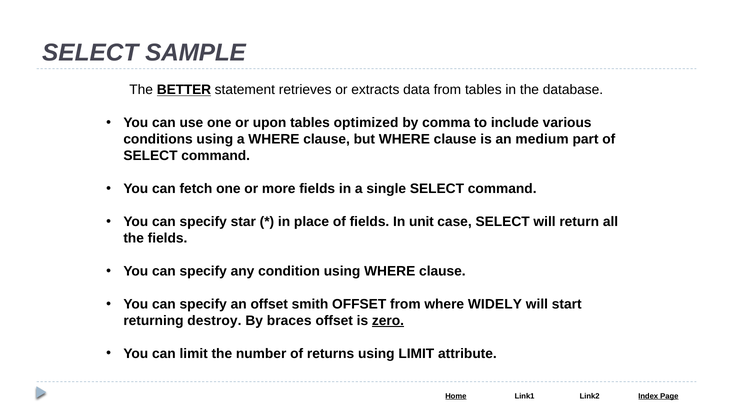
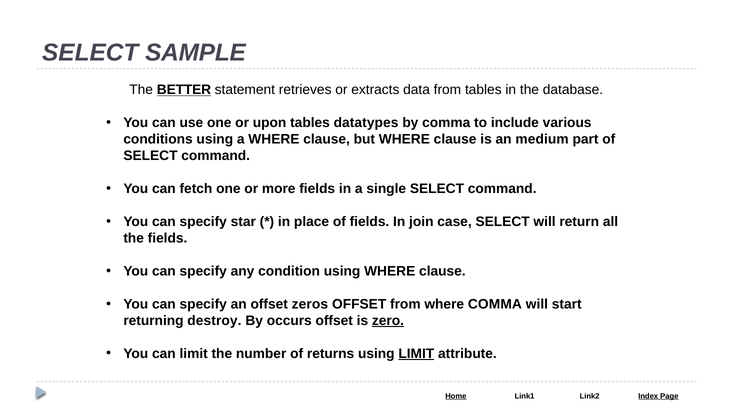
optimized: optimized -> datatypes
unit: unit -> join
smith: smith -> zeros
where WIDELY: WIDELY -> COMMA
braces: braces -> occurs
LIMIT at (416, 354) underline: none -> present
